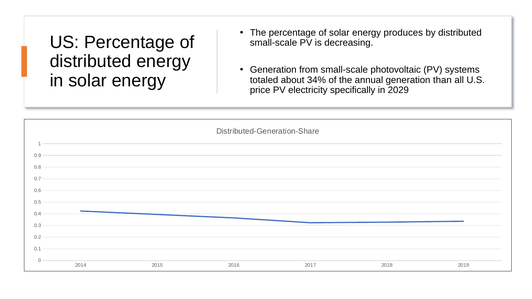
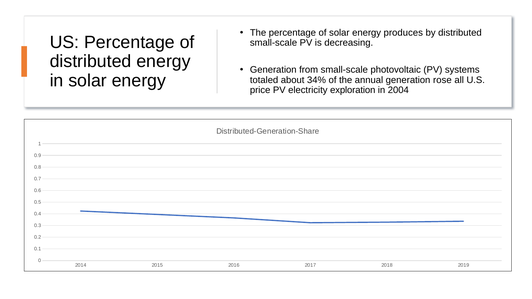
than: than -> rose
specifically: specifically -> exploration
2029: 2029 -> 2004
